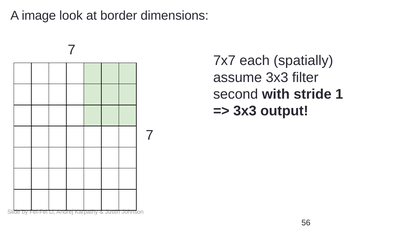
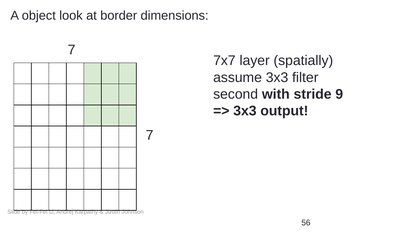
image: image -> object
each: each -> layer
1: 1 -> 9
